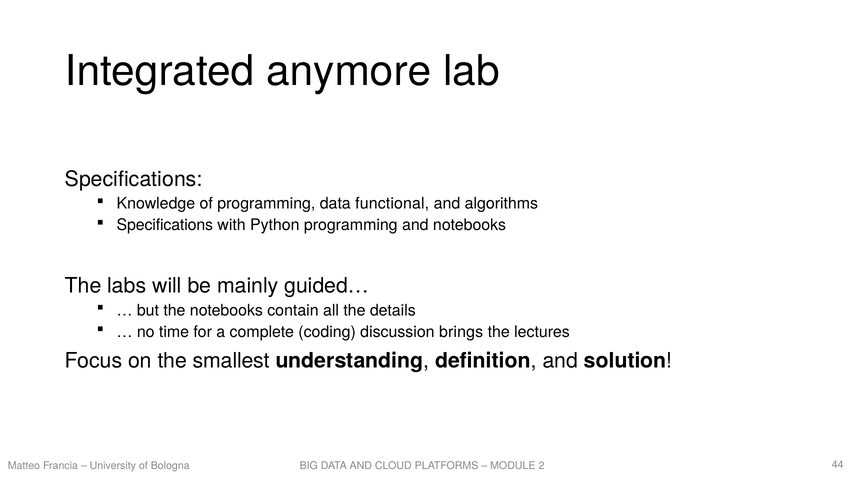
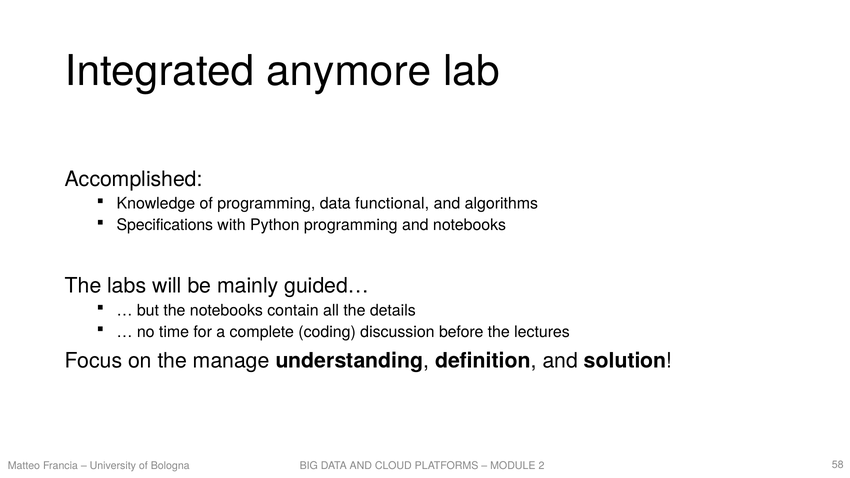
Specifications at (134, 179): Specifications -> Accomplished
brings: brings -> before
smallest: smallest -> manage
44: 44 -> 58
